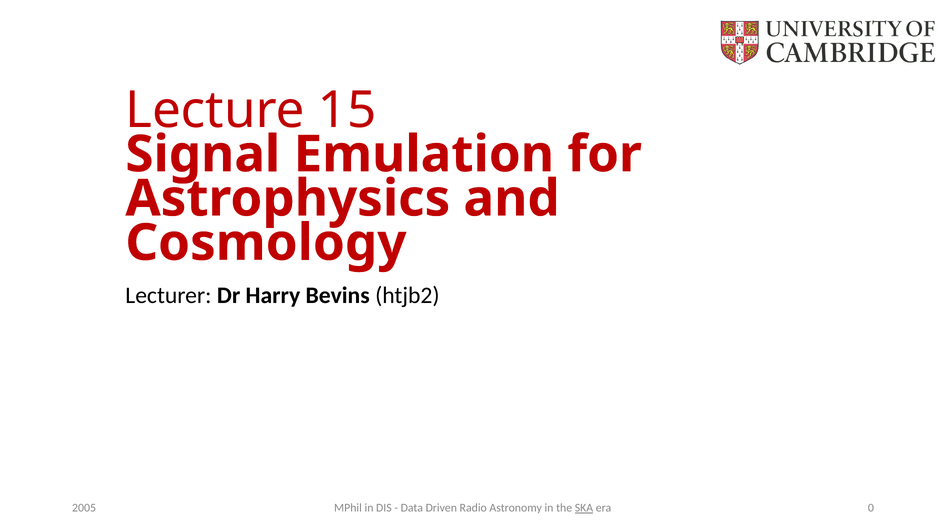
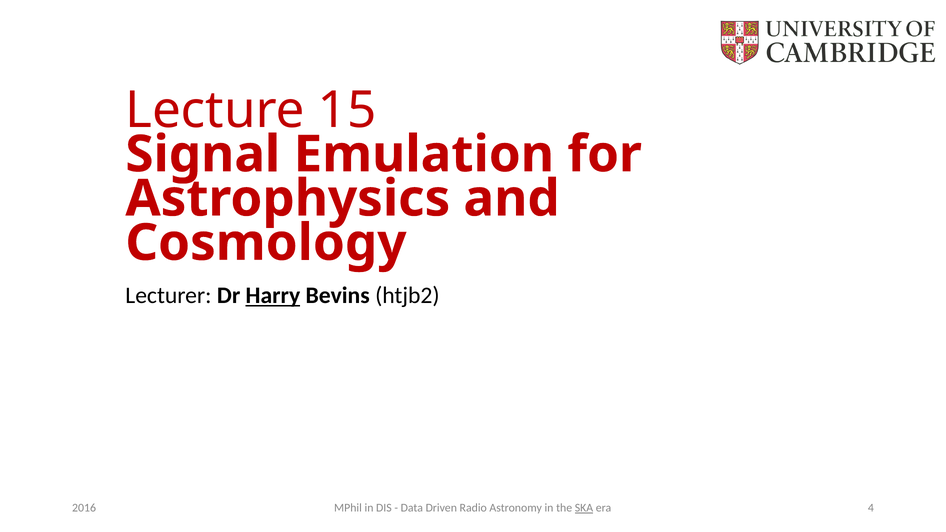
Harry underline: none -> present
0: 0 -> 4
2005: 2005 -> 2016
